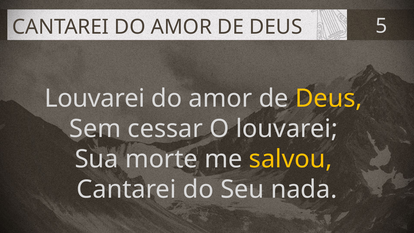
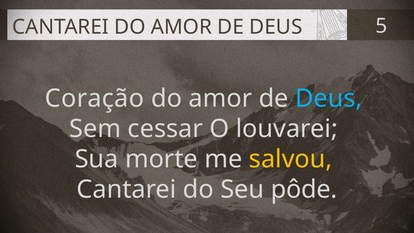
Louvarei at (95, 98): Louvarei -> Coração
Deus at (329, 98) colour: yellow -> light blue
nada: nada -> pôde
